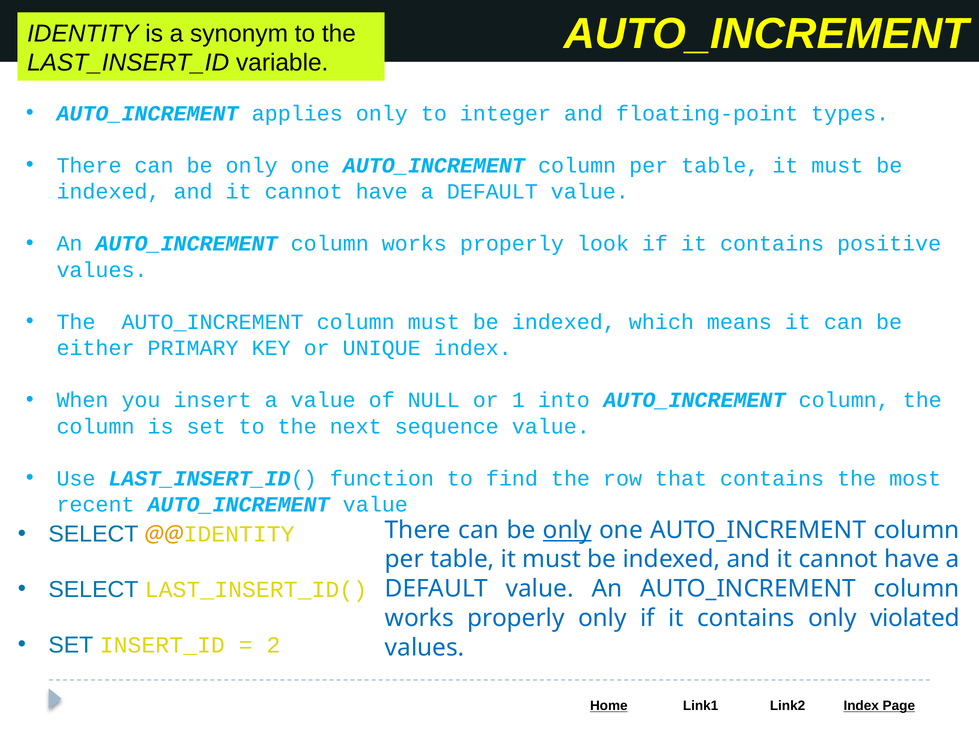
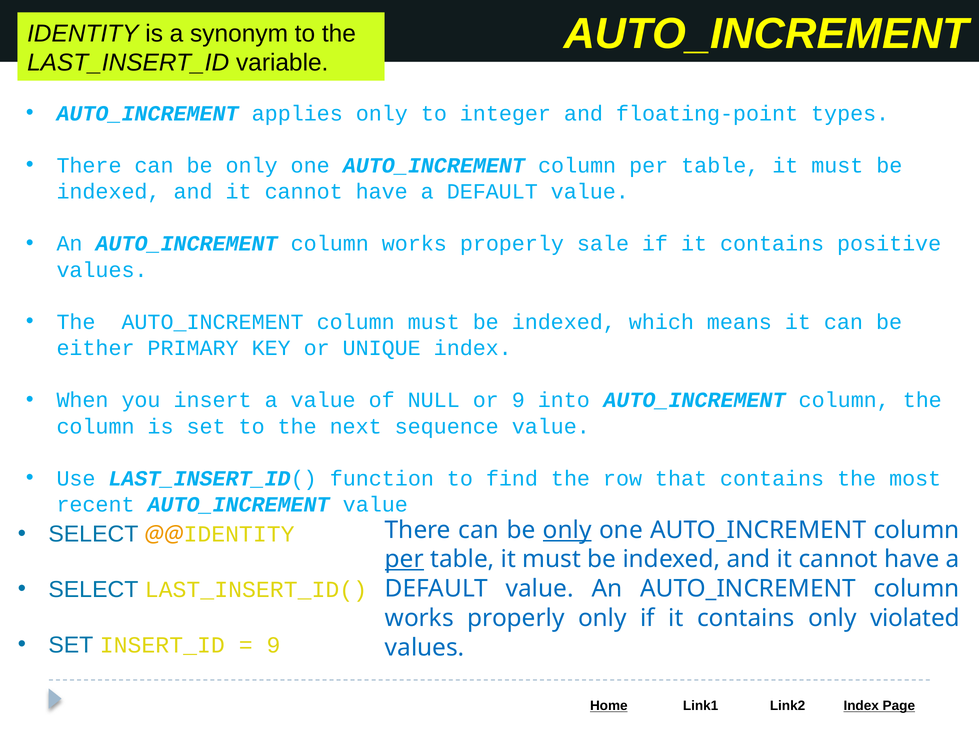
look: look -> sale
or 1: 1 -> 9
per at (404, 560) underline: none -> present
2 at (273, 645): 2 -> 9
